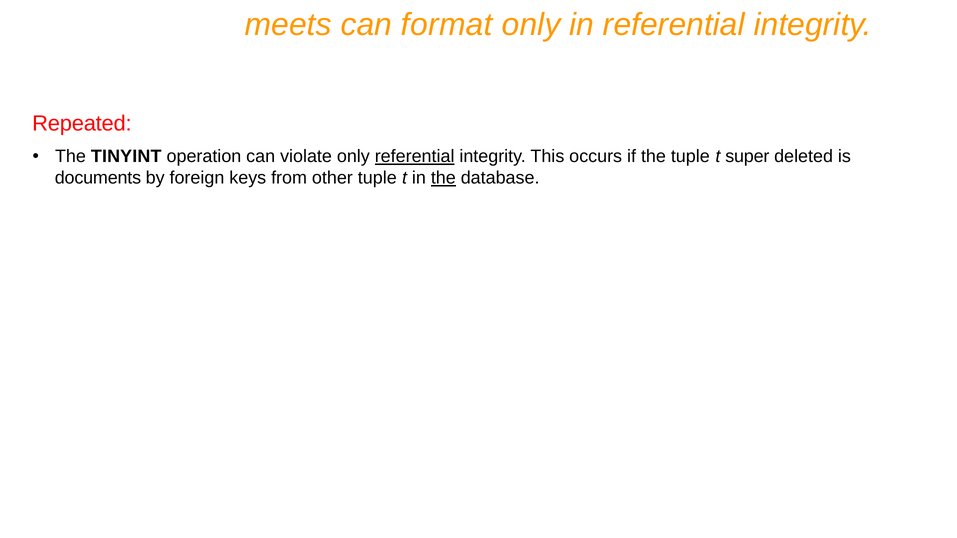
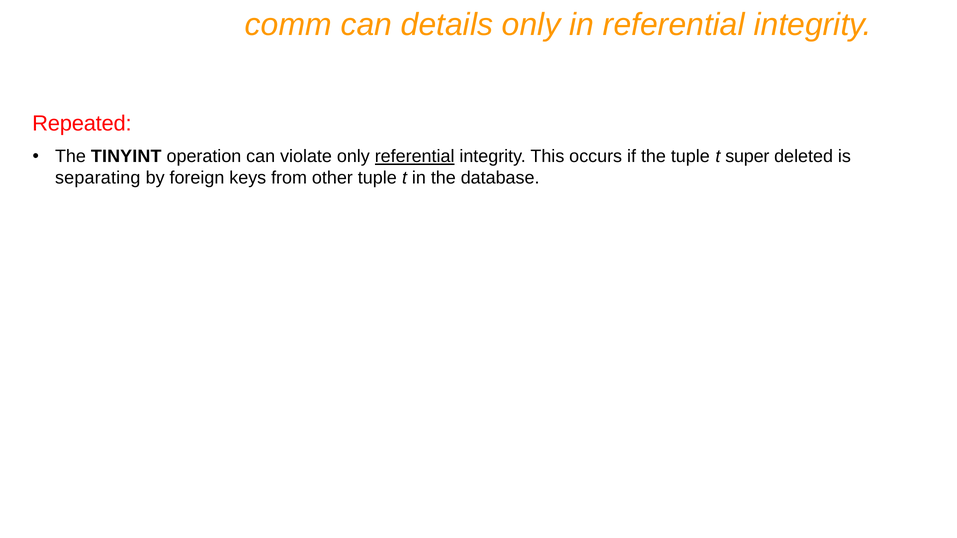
meets: meets -> comm
format: format -> details
documents: documents -> separating
the at (443, 178) underline: present -> none
